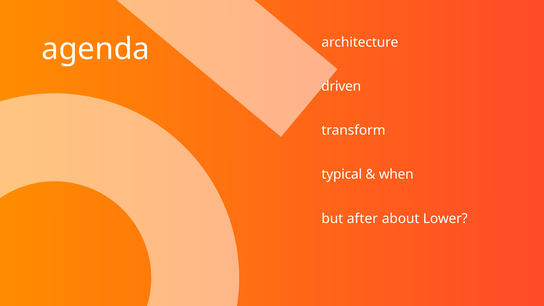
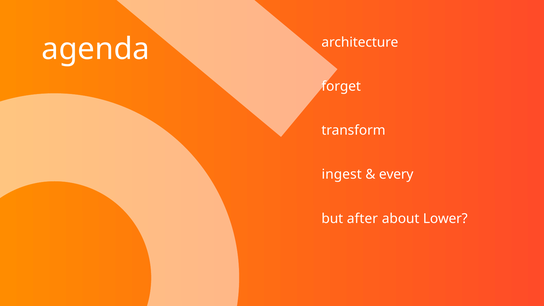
driven: driven -> forget
typical: typical -> ingest
when: when -> every
